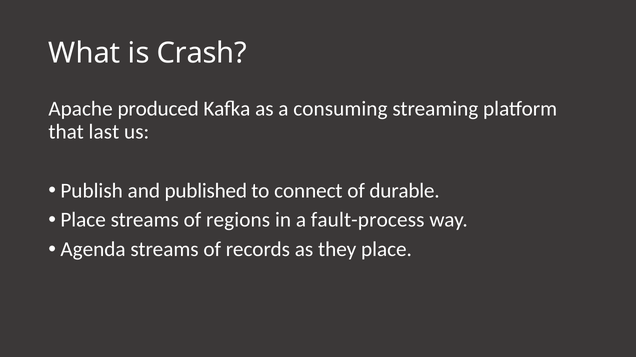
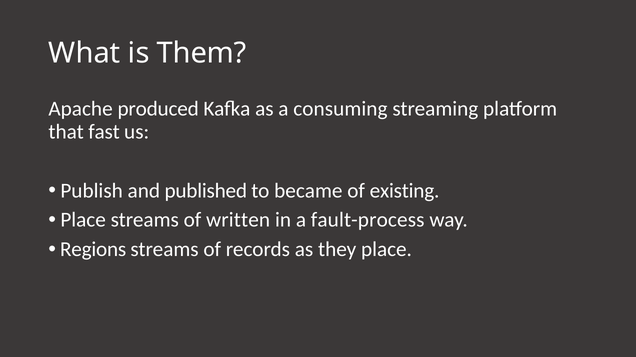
Crash: Crash -> Them
last: last -> fast
connect: connect -> became
durable: durable -> existing
regions: regions -> written
Agenda: Agenda -> Regions
